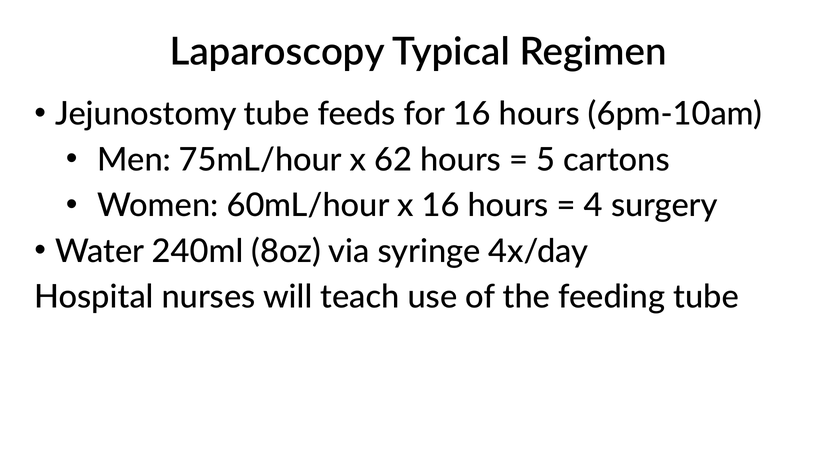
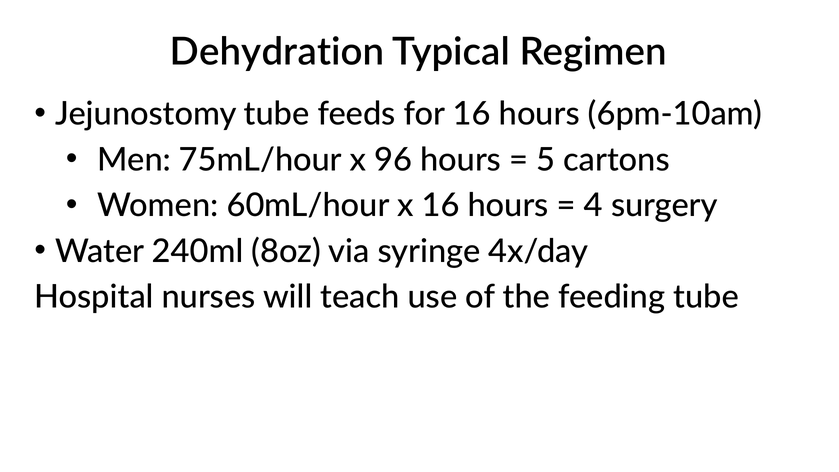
Laparoscopy: Laparoscopy -> Dehydration
62: 62 -> 96
